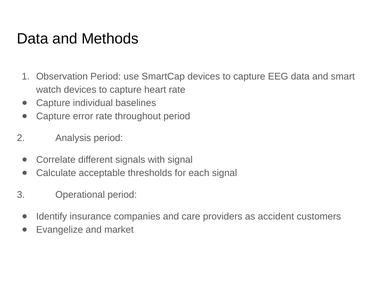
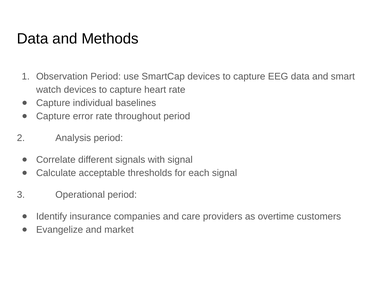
accident: accident -> overtime
